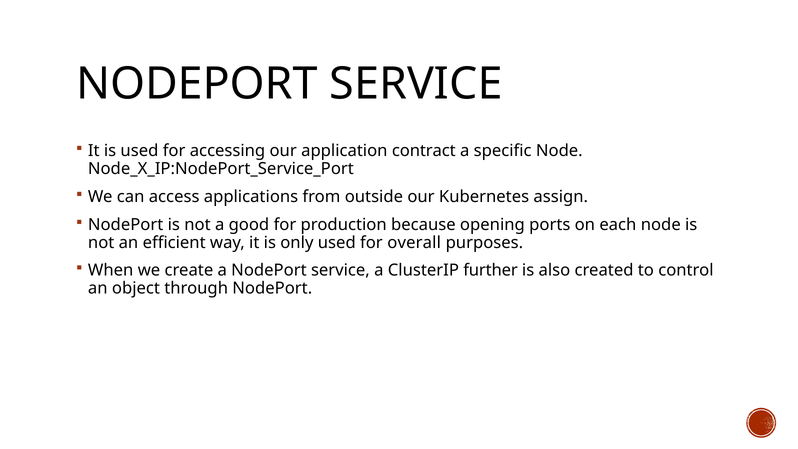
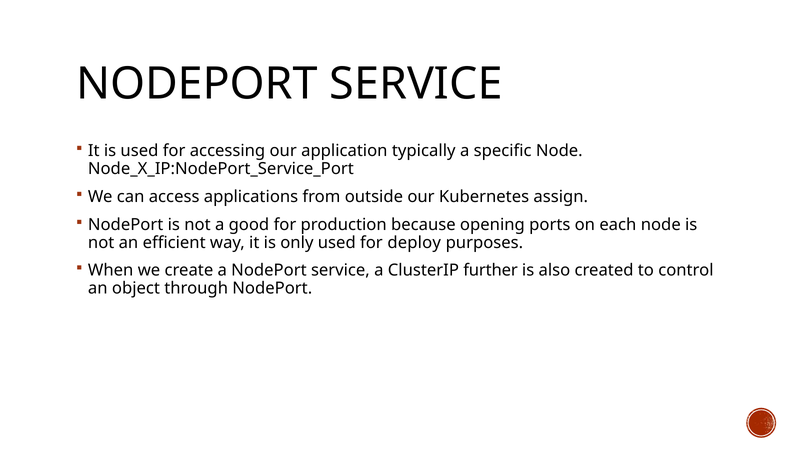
contract: contract -> typically
overall: overall -> deploy
